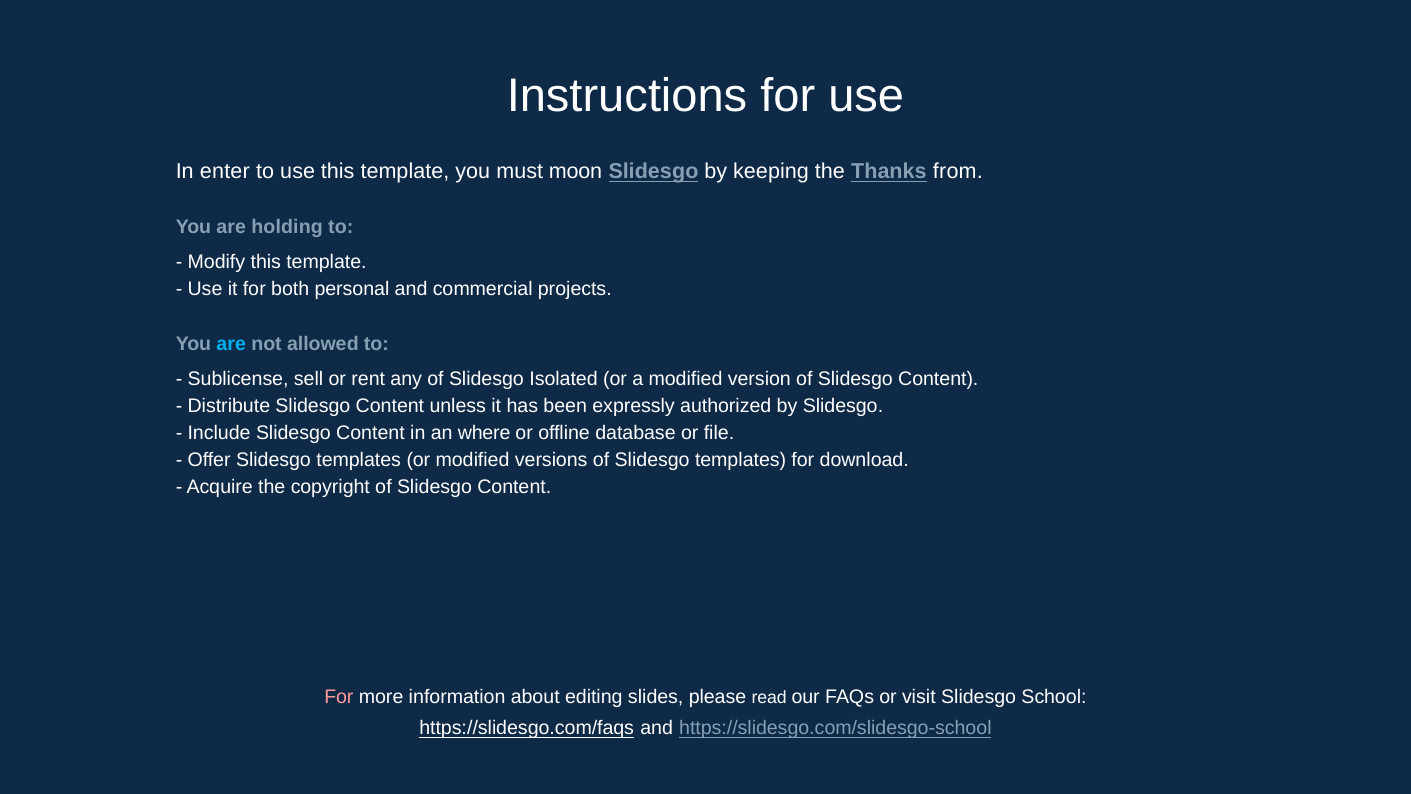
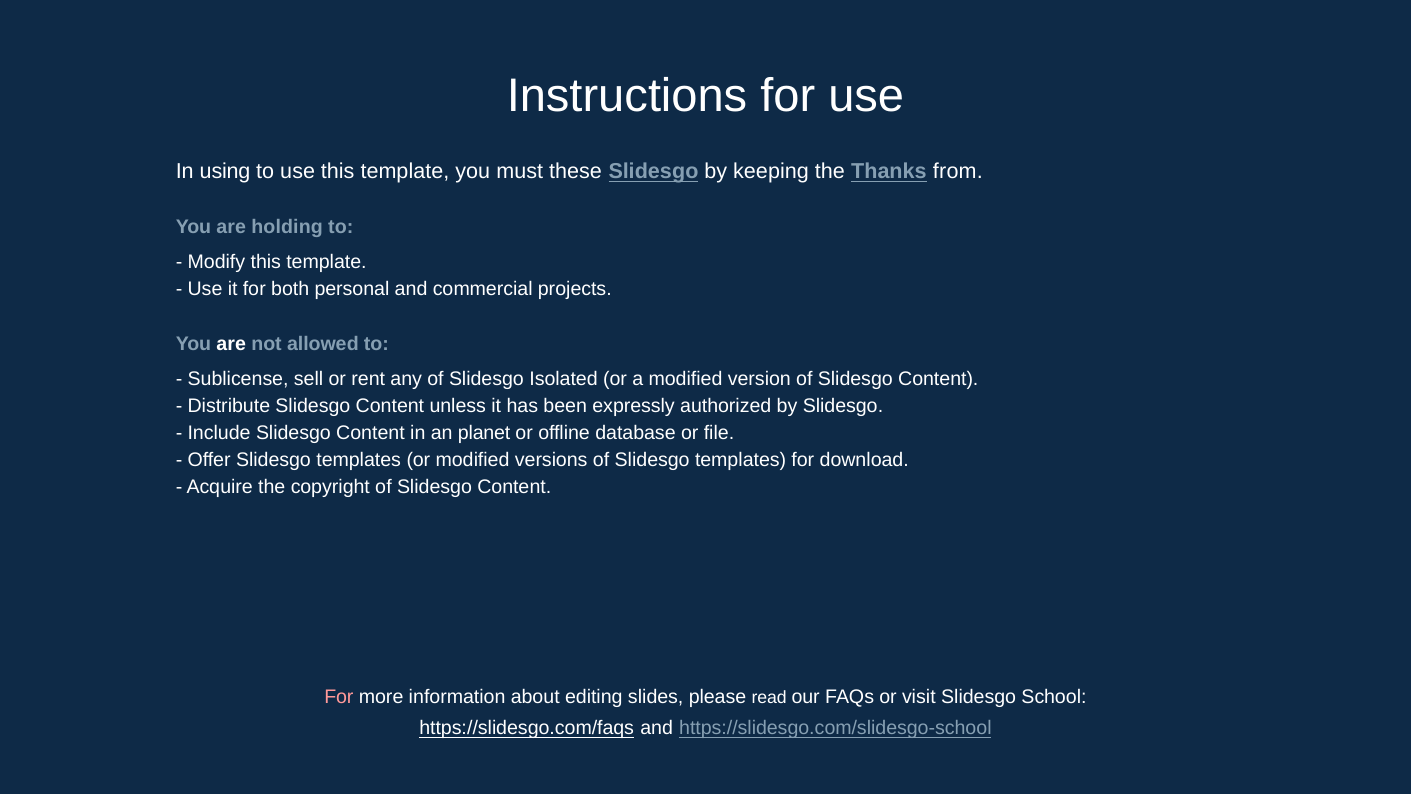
enter: enter -> using
moon: moon -> these
are at (231, 344) colour: light blue -> white
where: where -> planet
